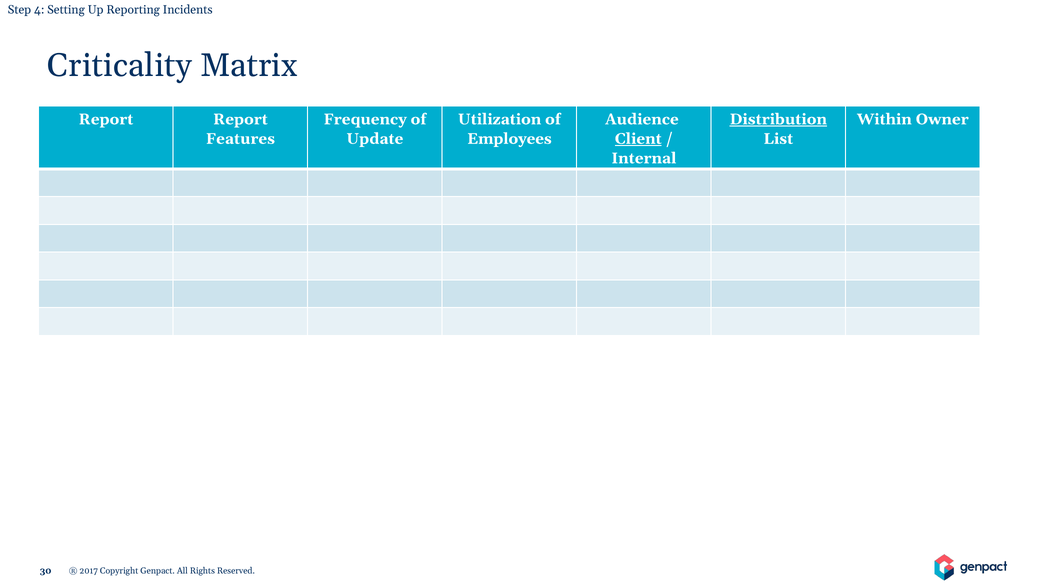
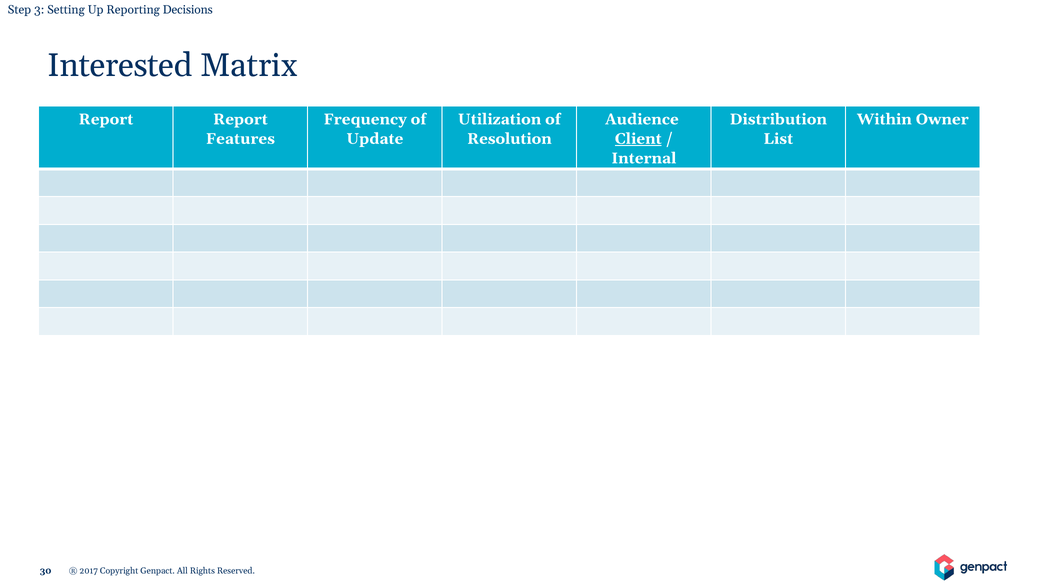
4: 4 -> 3
Incidents: Incidents -> Decisions
Criticality: Criticality -> Interested
Distribution underline: present -> none
Employees: Employees -> Resolution
